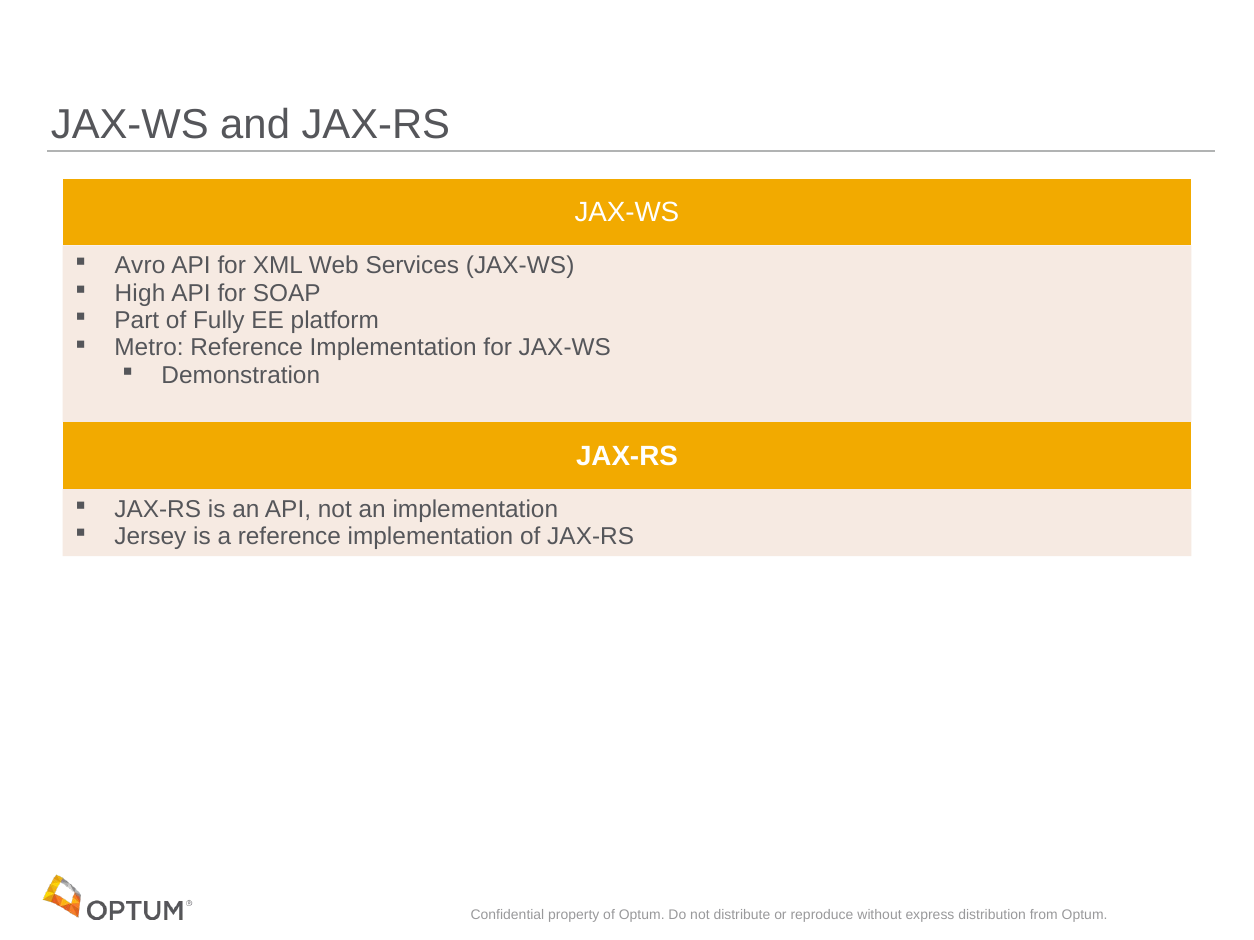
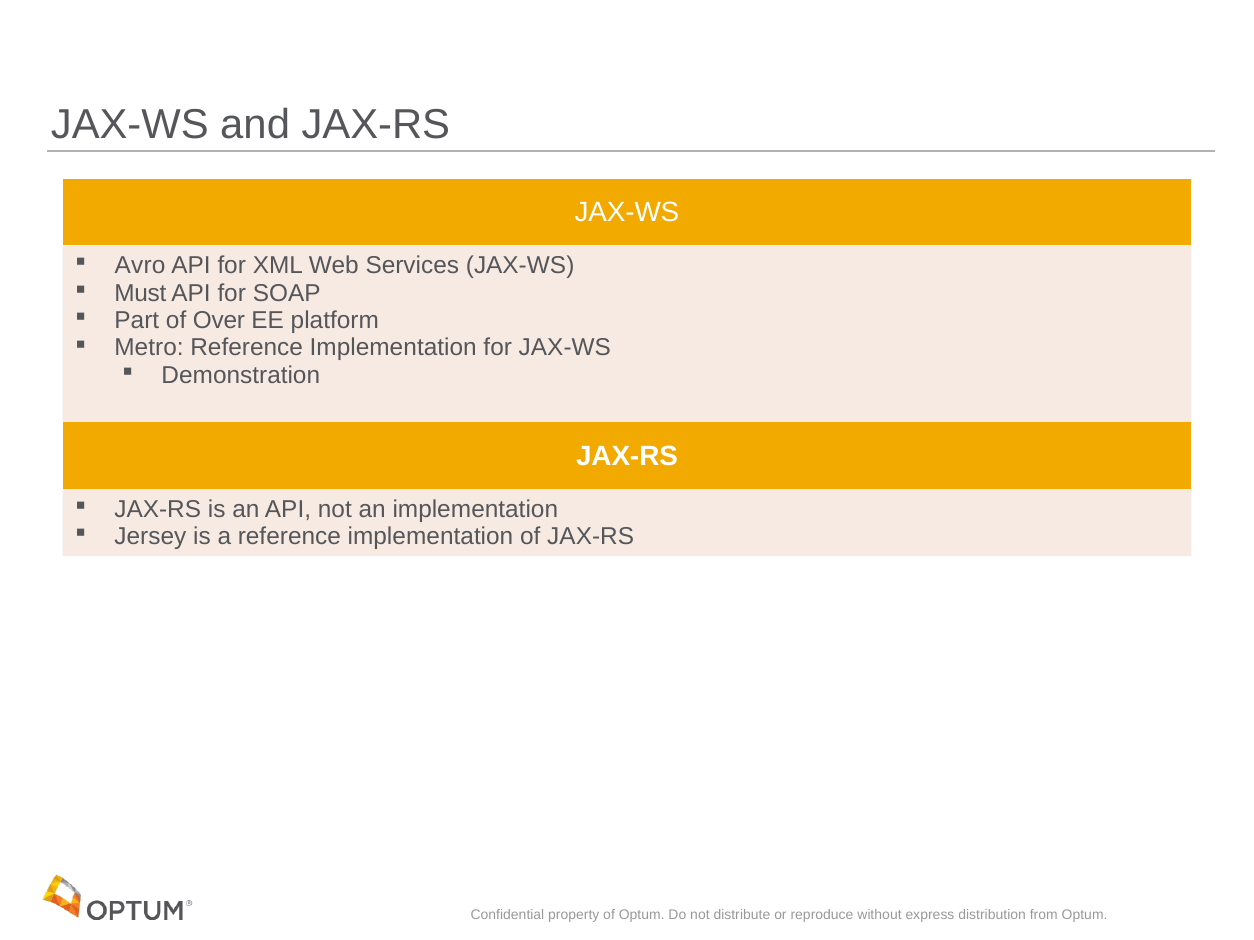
High: High -> Must
Fully: Fully -> Over
